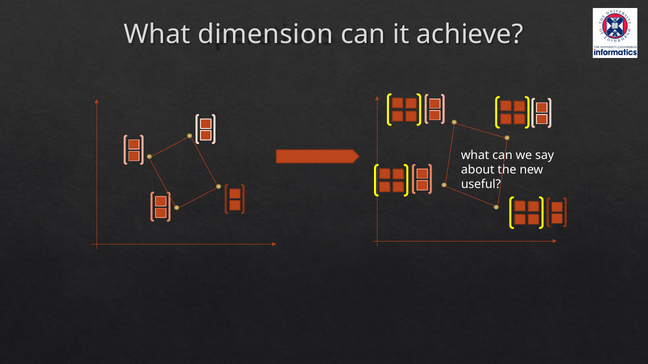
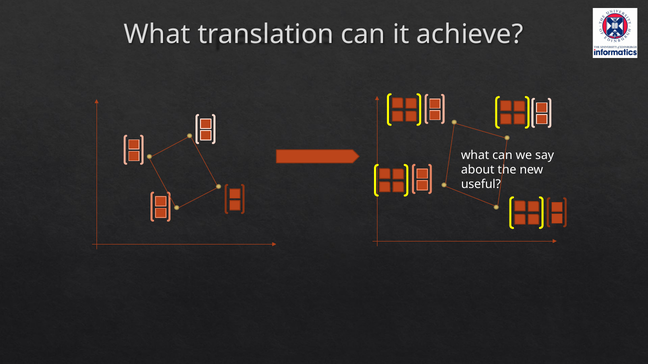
dimension: dimension -> translation
